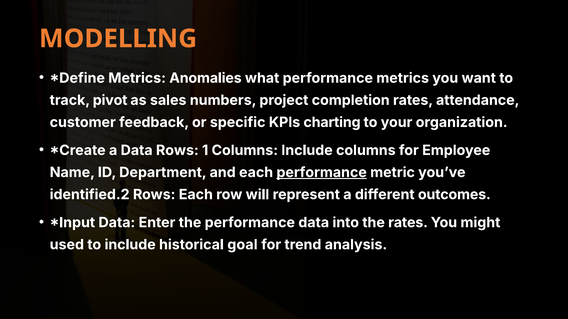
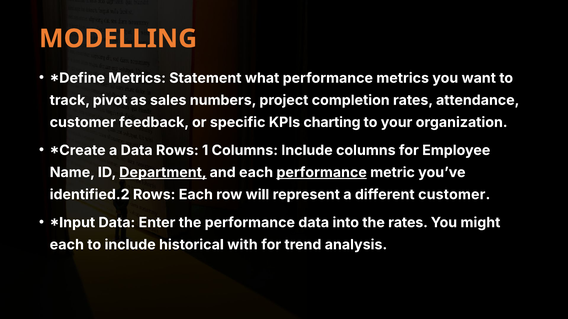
Anomalies: Anomalies -> Statement
Department underline: none -> present
different outcomes: outcomes -> customer
used at (67, 245): used -> each
goal: goal -> with
